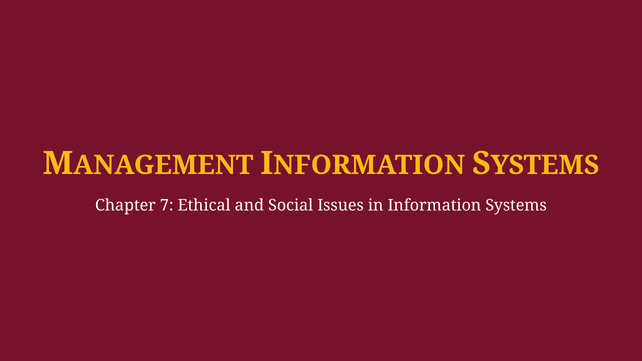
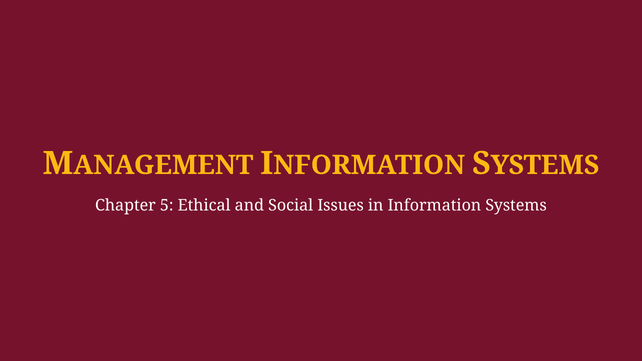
7: 7 -> 5
